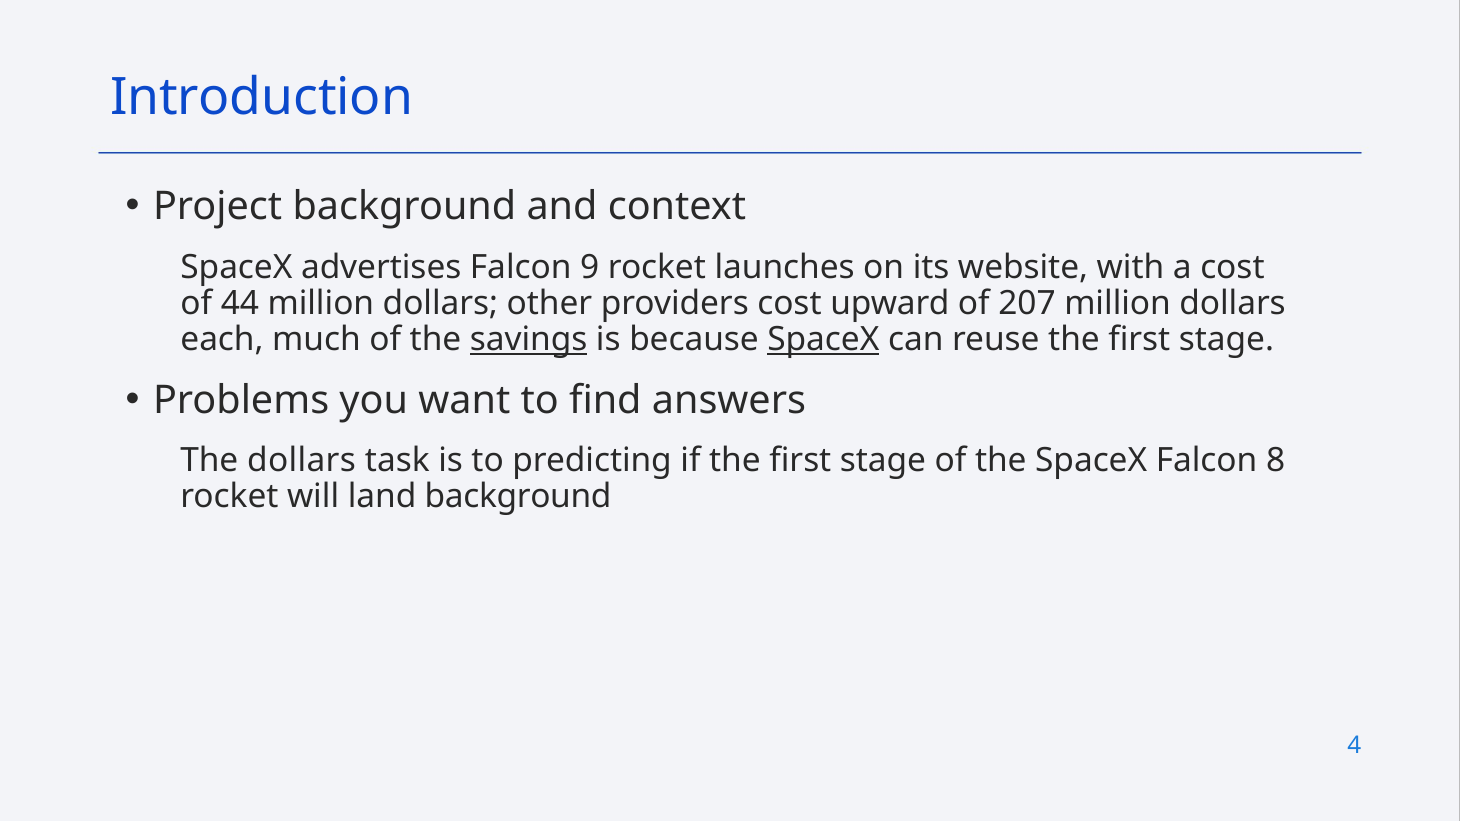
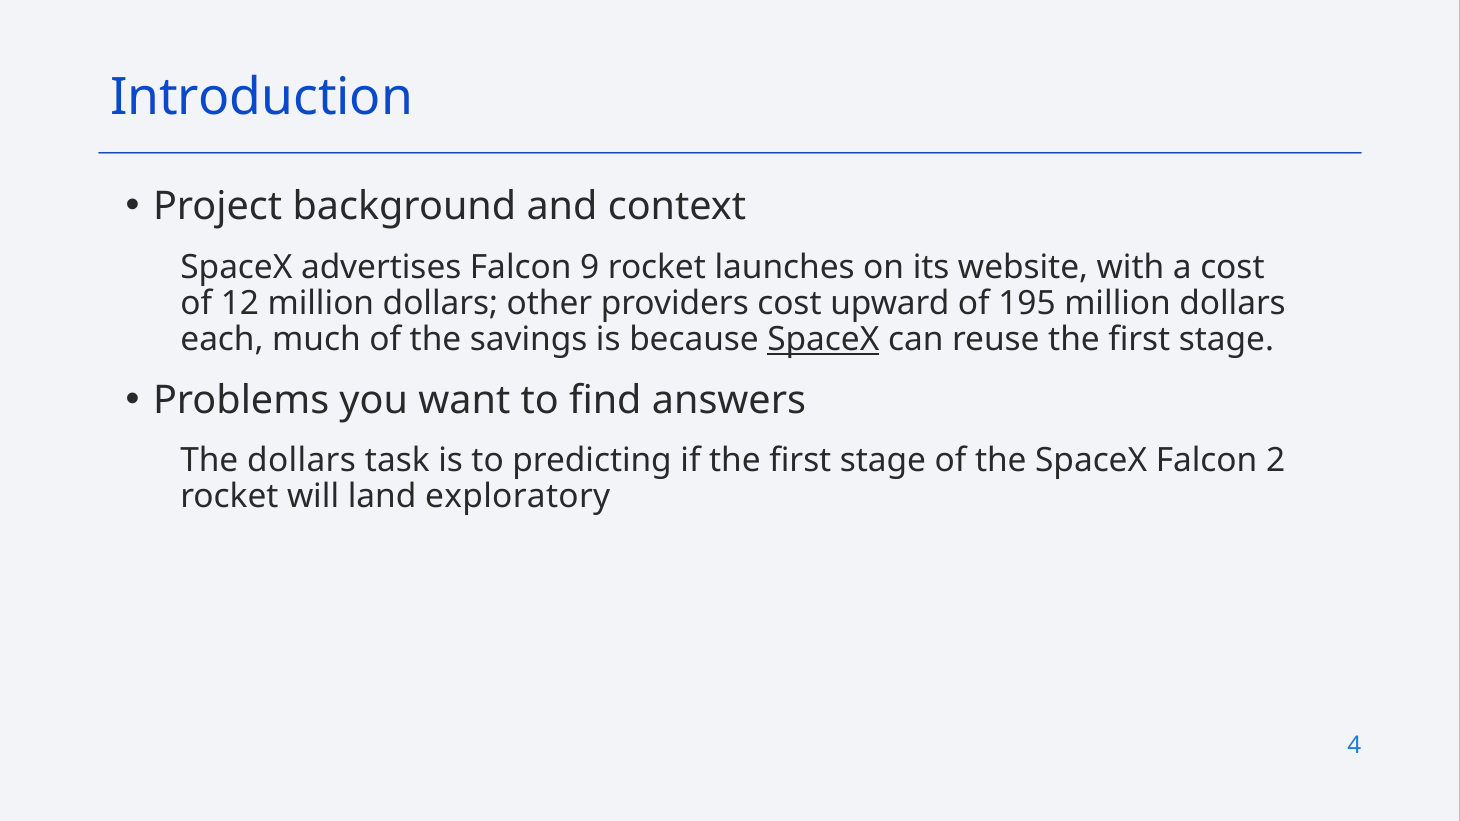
44: 44 -> 12
207: 207 -> 195
savings underline: present -> none
8: 8 -> 2
land background: background -> exploratory
